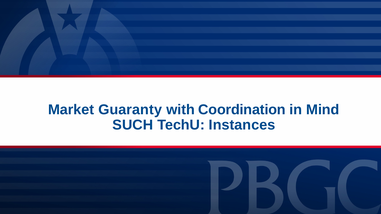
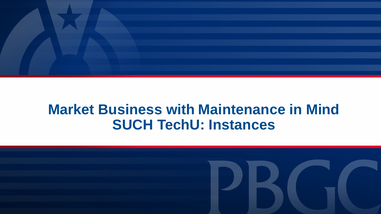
Guaranty: Guaranty -> Business
Coordination: Coordination -> Maintenance
